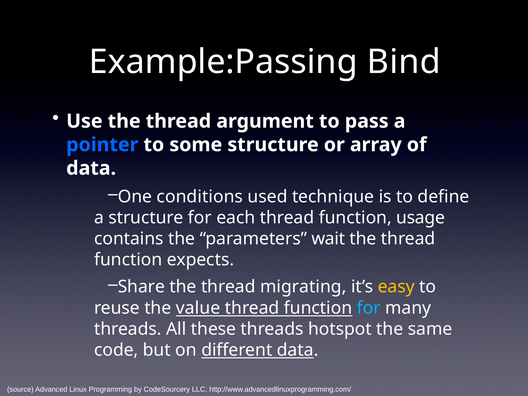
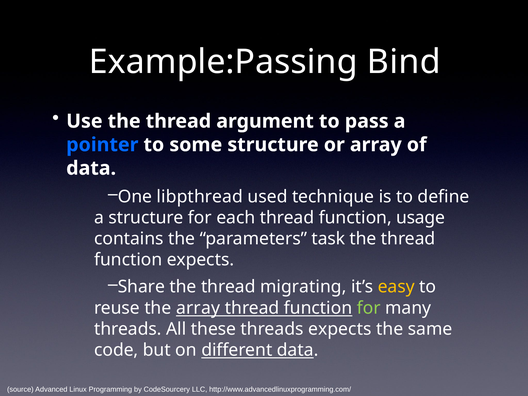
conditions: conditions -> libpthread
wait: wait -> task
the value: value -> array
for at (369, 308) colour: light blue -> light green
threads hotspot: hotspot -> expects
